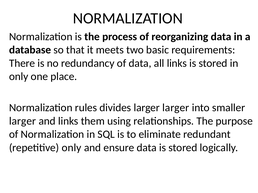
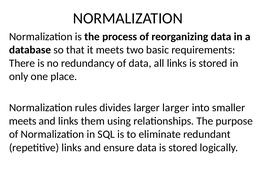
larger at (23, 121): larger -> meets
repetitive only: only -> links
